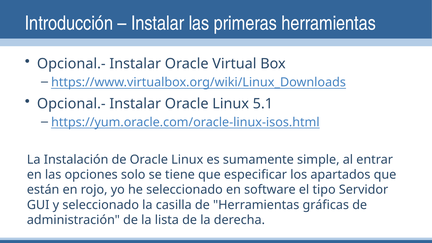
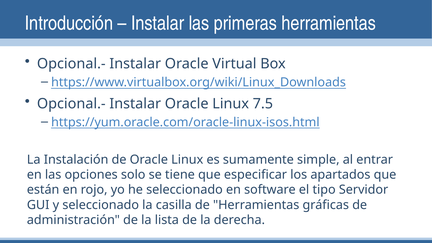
5.1: 5.1 -> 7.5
